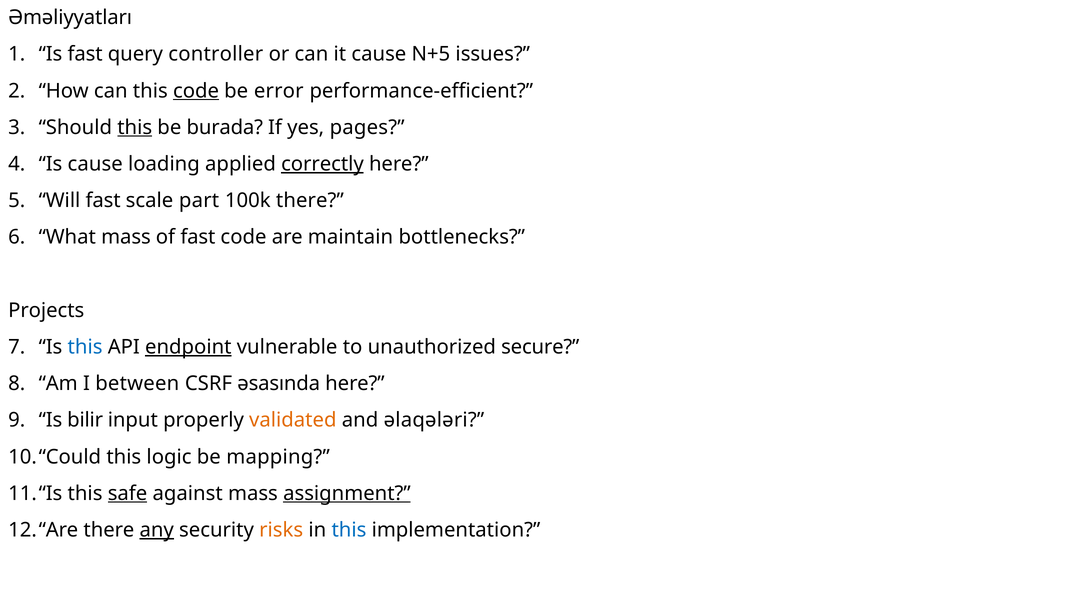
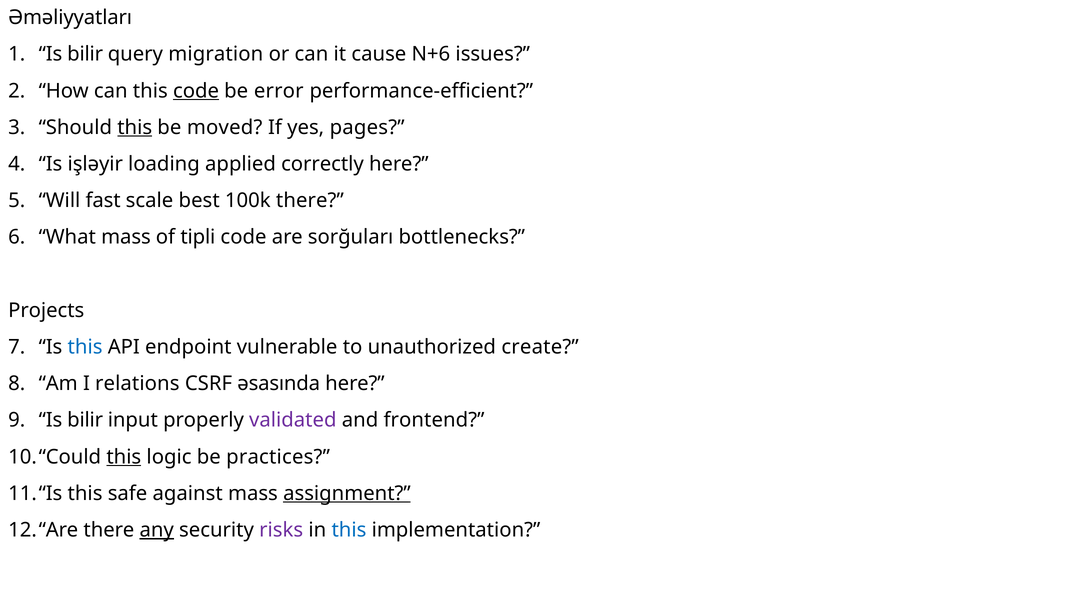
fast at (85, 54): fast -> bilir
controller: controller -> migration
N+5: N+5 -> N+6
burada: burada -> moved
Is cause: cause -> işləyir
correctly underline: present -> none
part: part -> best
of fast: fast -> tipli
maintain: maintain -> sorğuları
endpoint underline: present -> none
secure: secure -> create
between: between -> relations
validated colour: orange -> purple
əlaqələri: əlaqələri -> frontend
this at (124, 457) underline: none -> present
mapping: mapping -> practices
safe underline: present -> none
risks colour: orange -> purple
